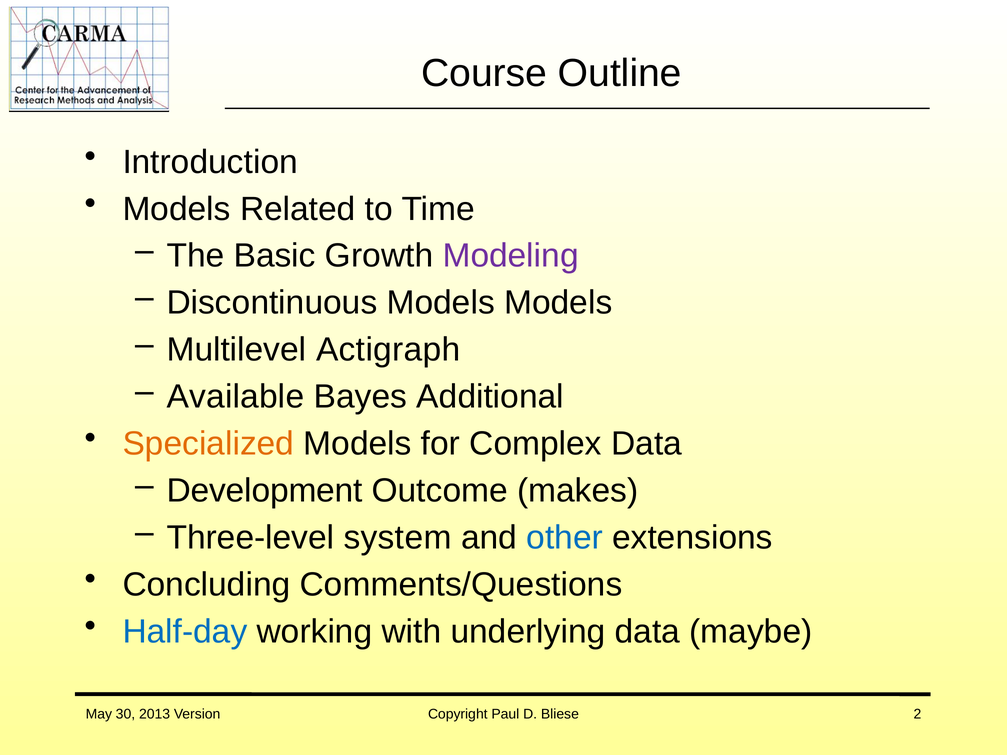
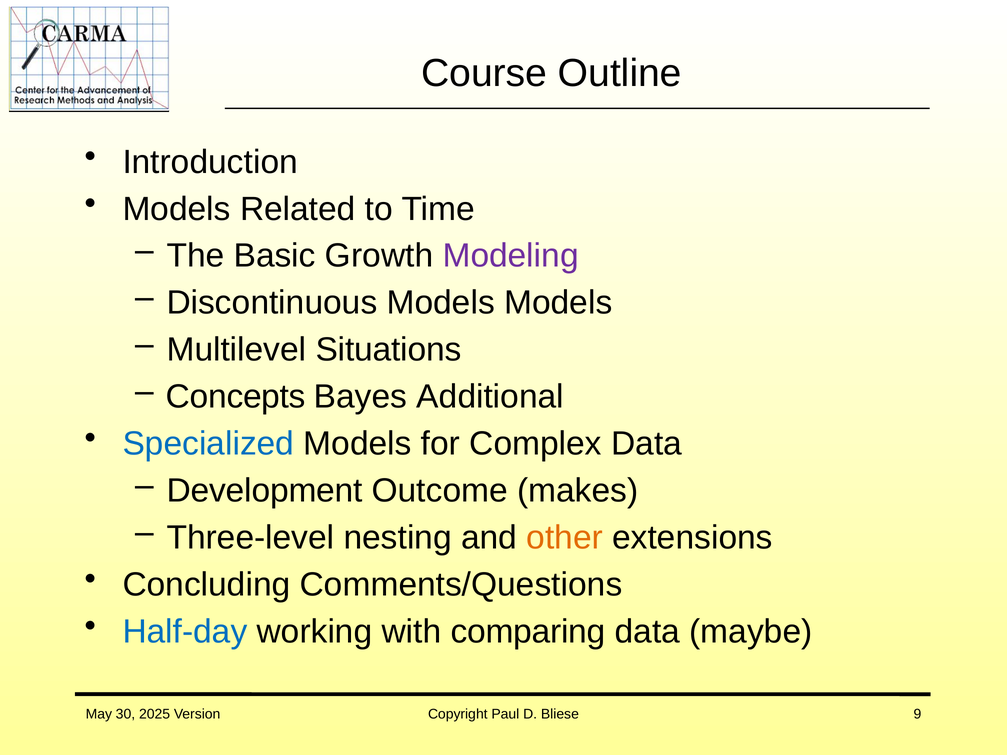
Actigraph: Actigraph -> Situations
Available: Available -> Concepts
Specialized colour: orange -> blue
system: system -> nesting
other colour: blue -> orange
underlying: underlying -> comparing
2013: 2013 -> 2025
2: 2 -> 9
